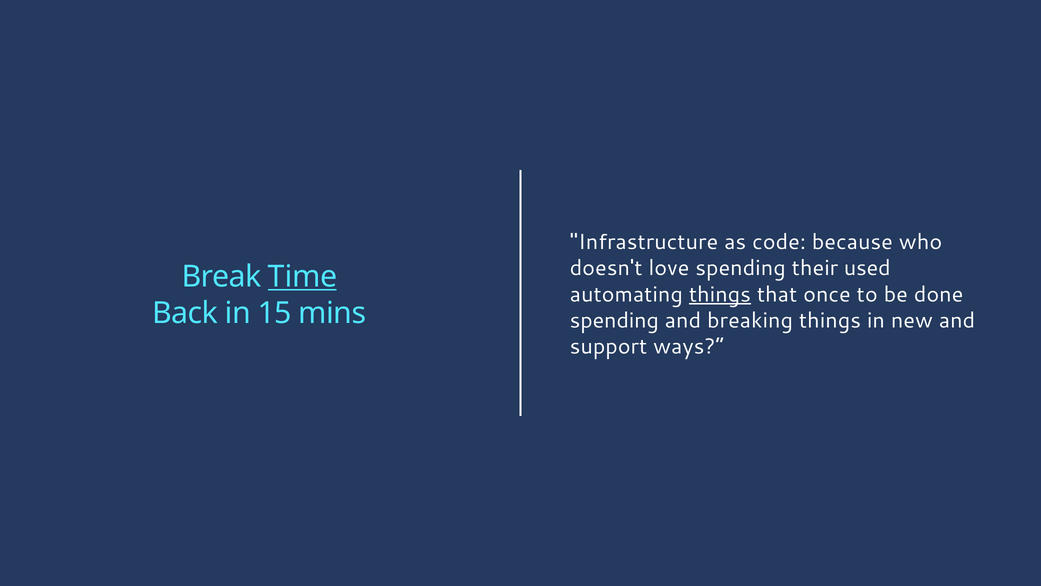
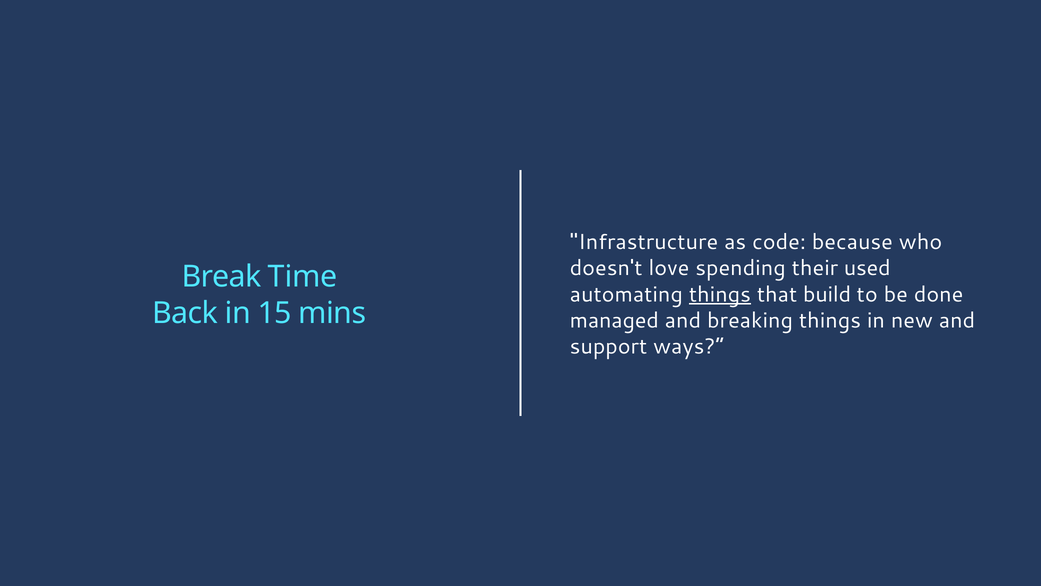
Time underline: present -> none
once: once -> build
spending at (614, 320): spending -> managed
